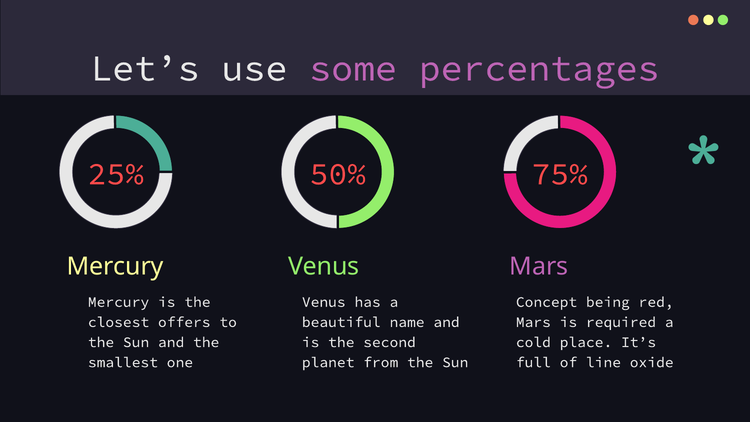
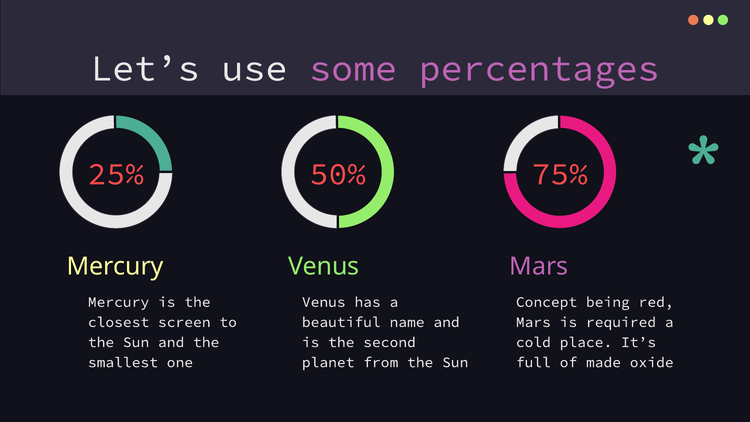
offers: offers -> screen
line: line -> made
